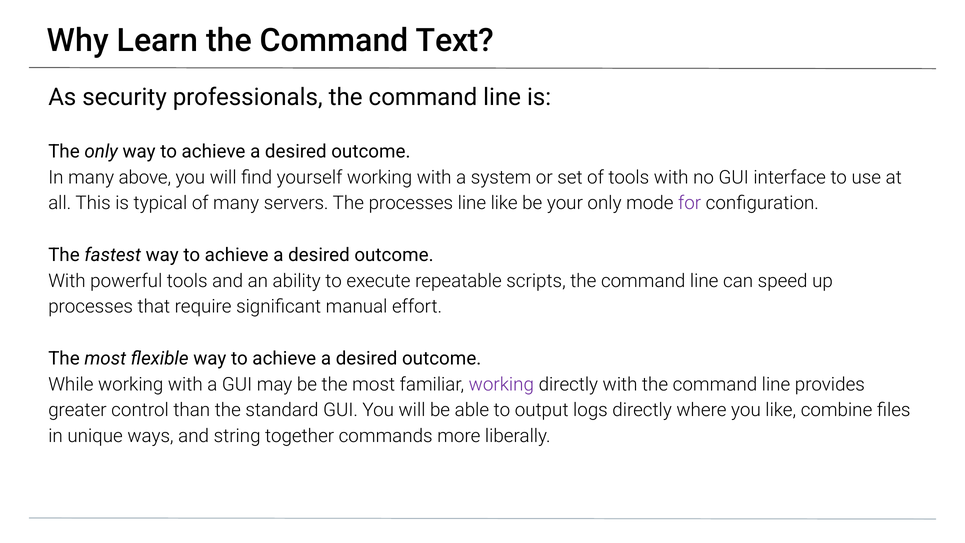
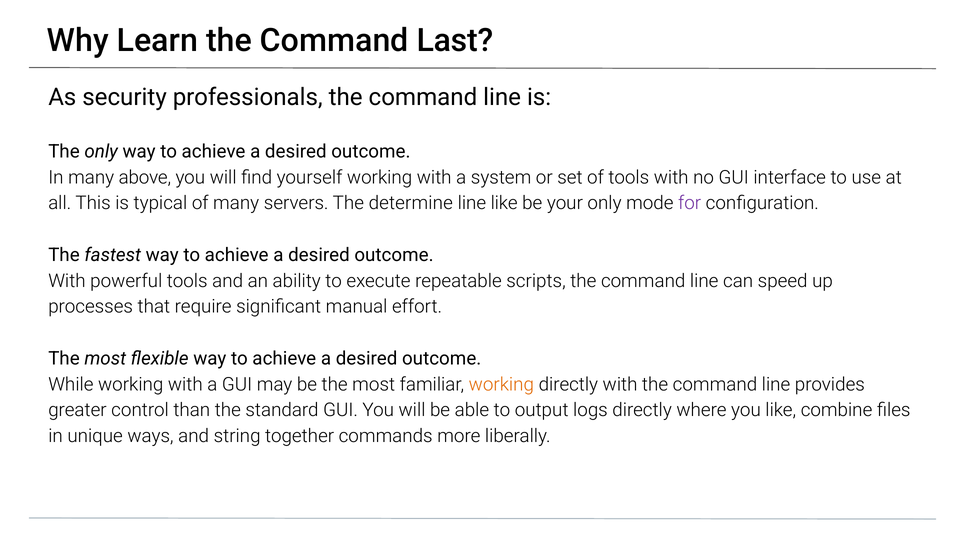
Text: Text -> Last
The processes: processes -> determine
working at (501, 384) colour: purple -> orange
